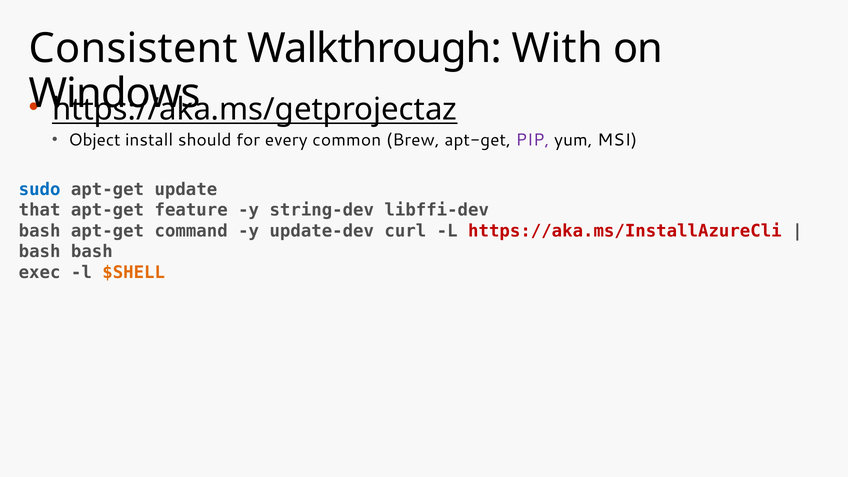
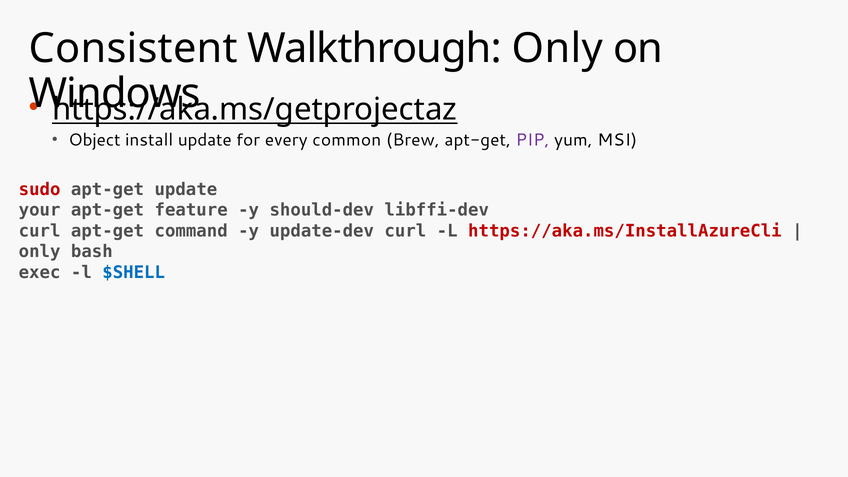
Walkthrough With: With -> Only
install should: should -> update
sudo colour: blue -> red
that: that -> your
string-dev: string-dev -> should-dev
bash at (40, 231): bash -> curl
bash at (40, 252): bash -> only
$SHELL colour: orange -> blue
